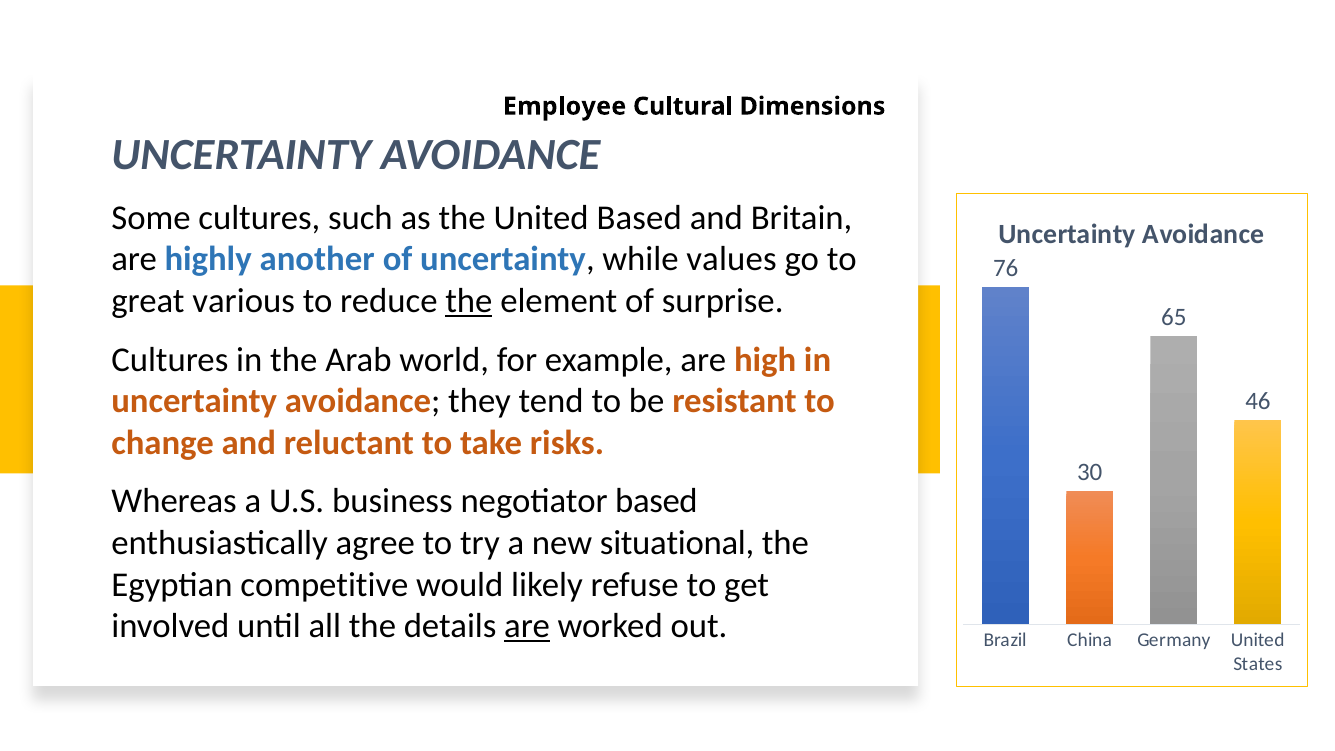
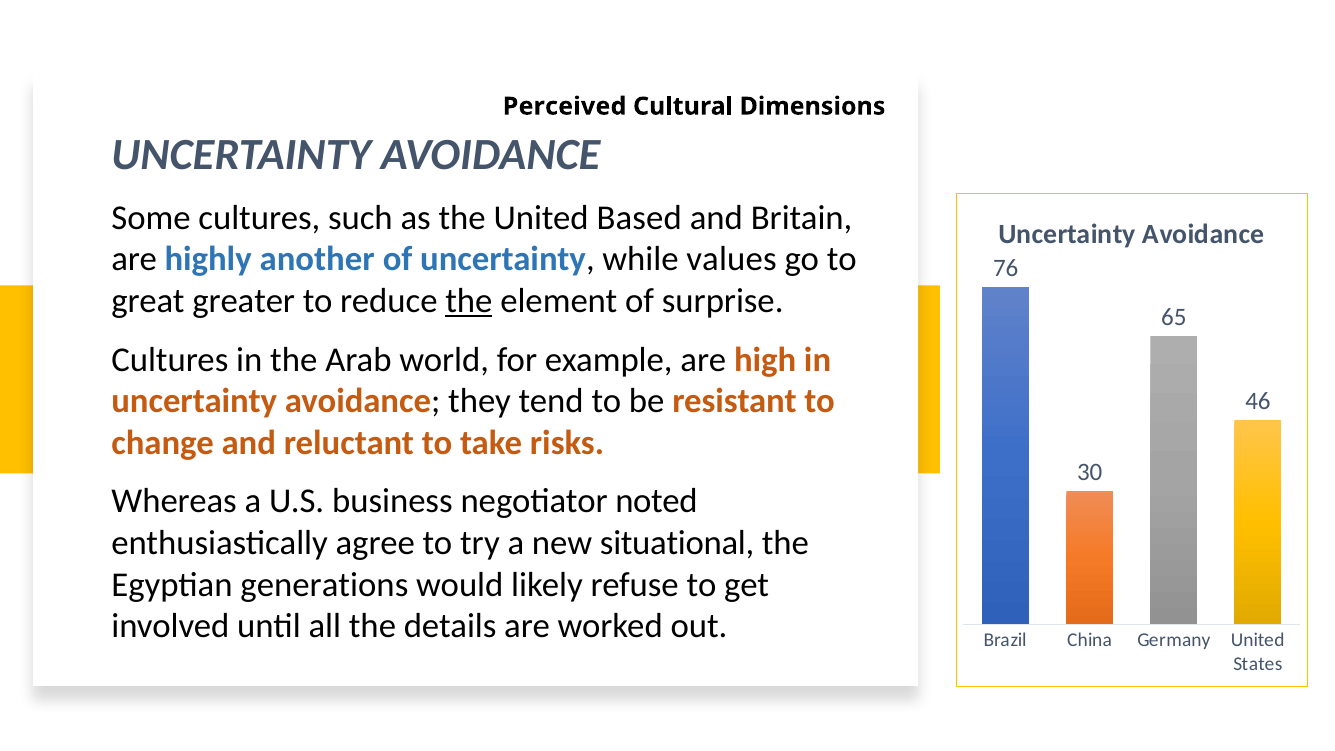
Employee: Employee -> Perceived
various: various -> greater
negotiator based: based -> noted
competitive: competitive -> generations
are at (527, 626) underline: present -> none
